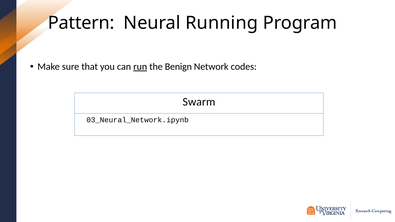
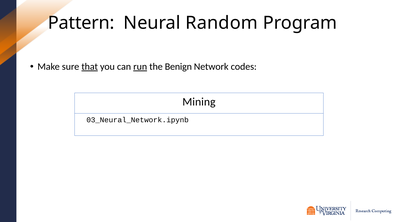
Running: Running -> Random
that underline: none -> present
Swarm: Swarm -> Mining
